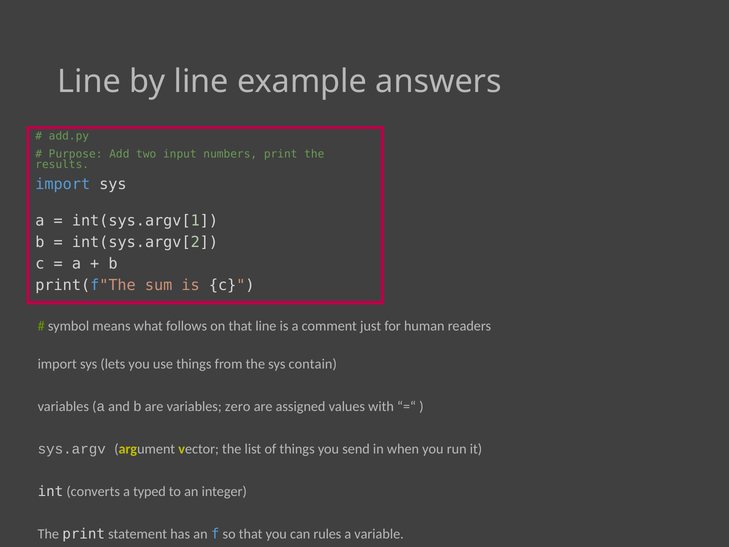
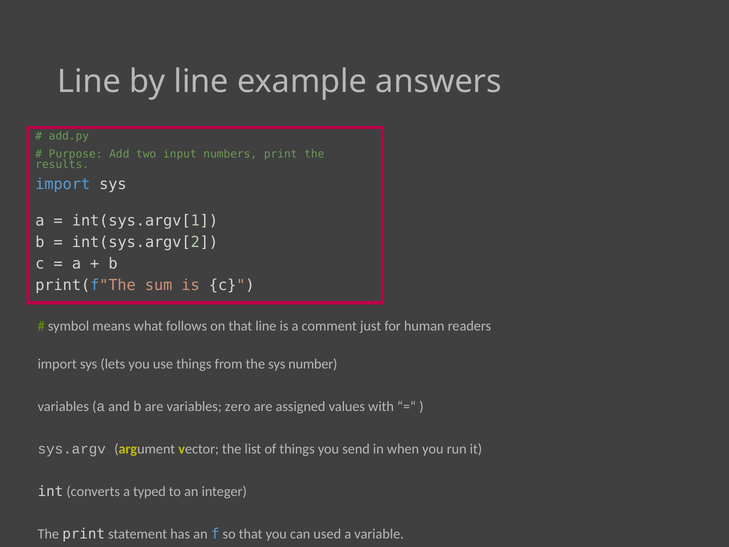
contain: contain -> number
rules: rules -> used
